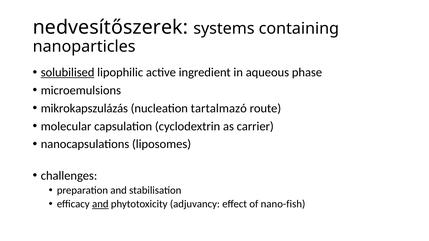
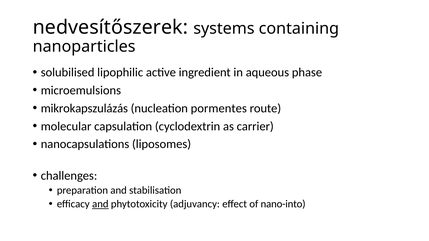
solubilised underline: present -> none
tartalmazó: tartalmazó -> pormentes
nano-fish: nano-fish -> nano-into
